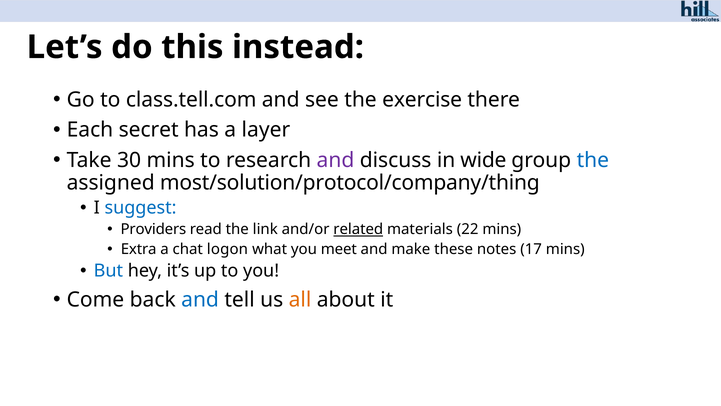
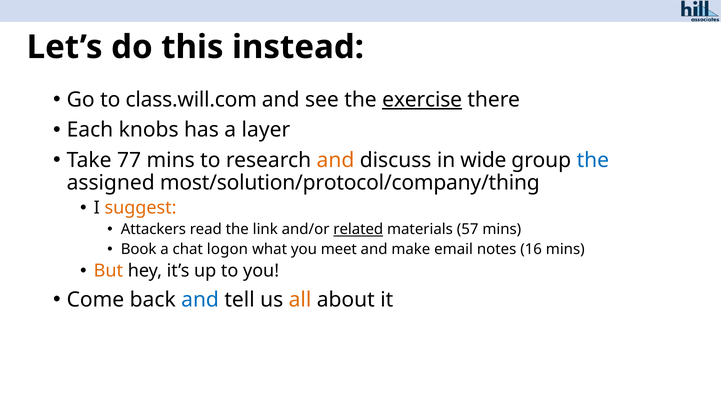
class.tell.com: class.tell.com -> class.will.com
exercise underline: none -> present
secret: secret -> knobs
30: 30 -> 77
and at (335, 160) colour: purple -> orange
suggest colour: blue -> orange
Providers: Providers -> Attackers
22: 22 -> 57
Extra: Extra -> Book
these: these -> email
17: 17 -> 16
But colour: blue -> orange
